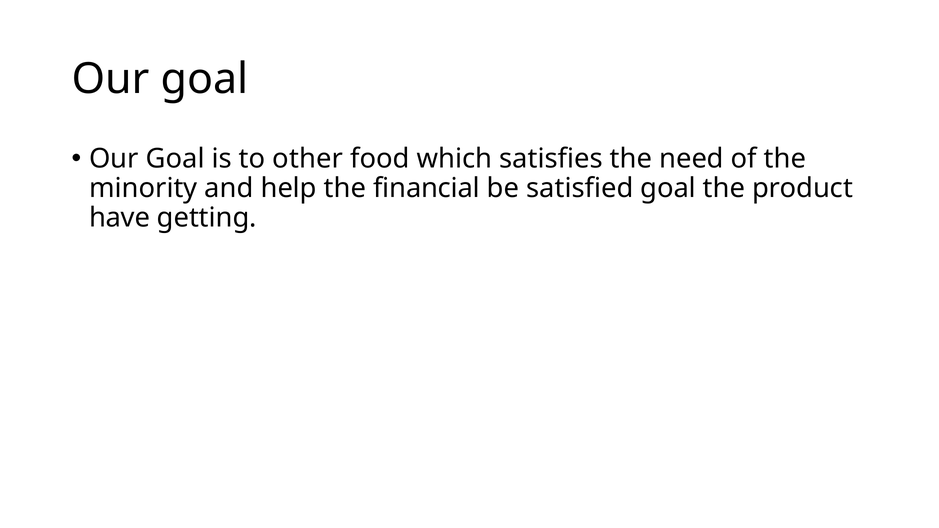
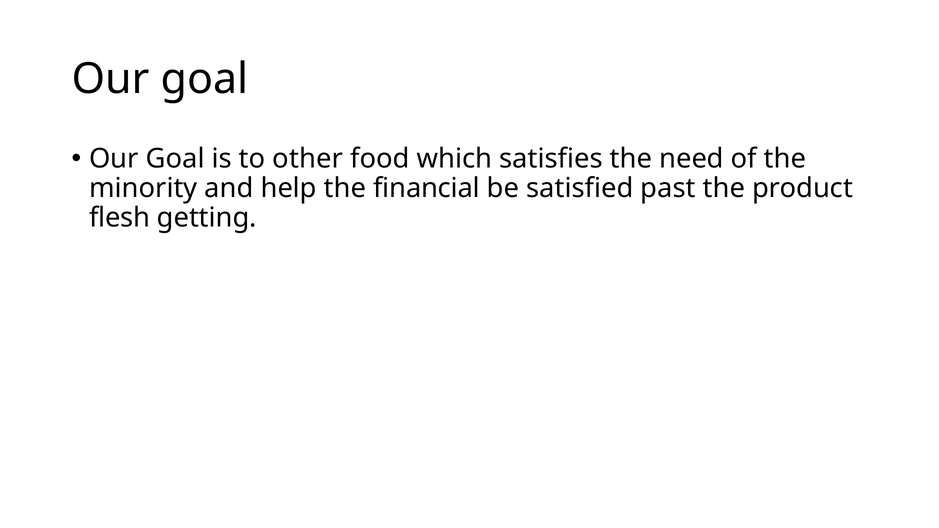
satisfied goal: goal -> past
have: have -> flesh
